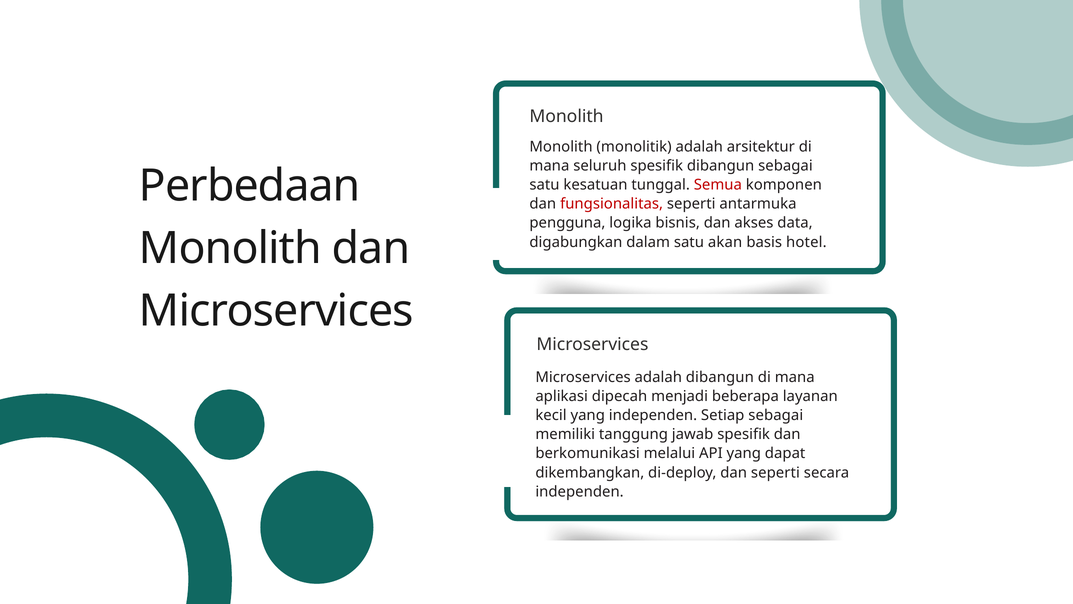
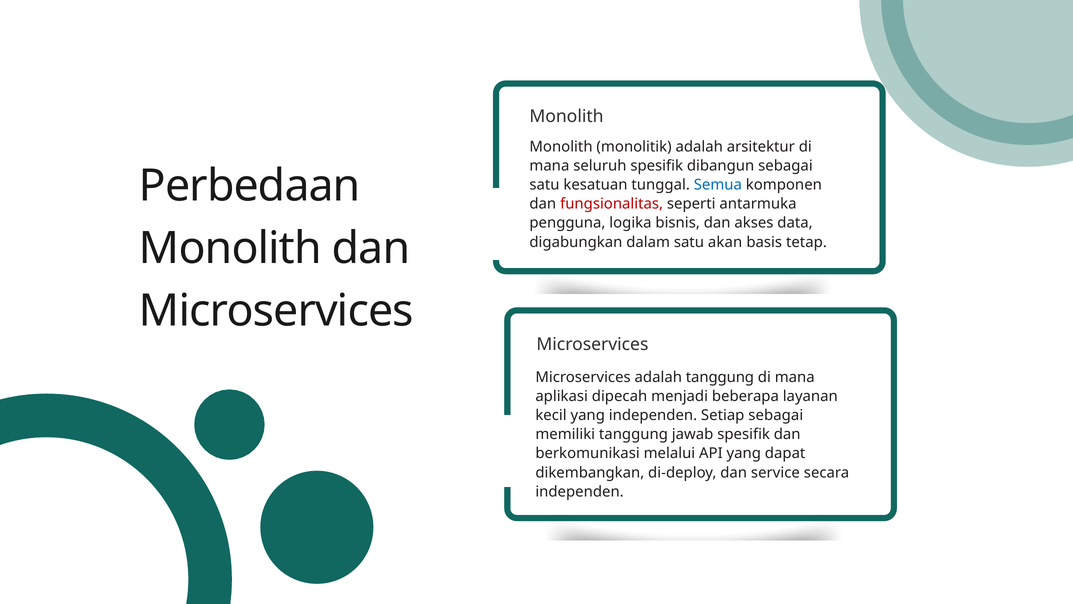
Semua colour: red -> blue
hotel: hotel -> tetap
adalah dibangun: dibangun -> tanggung
dan seperti: seperti -> service
